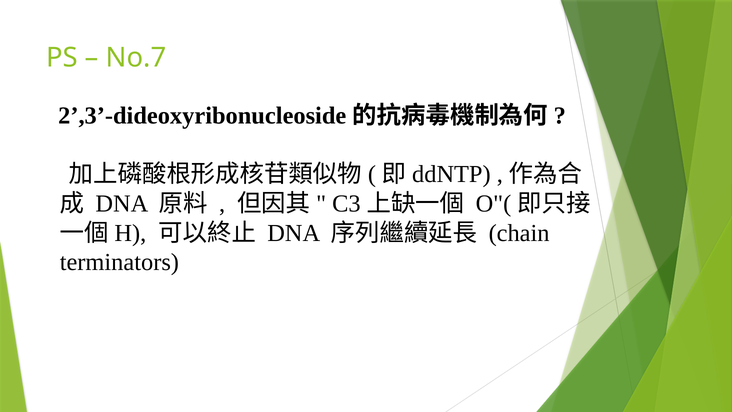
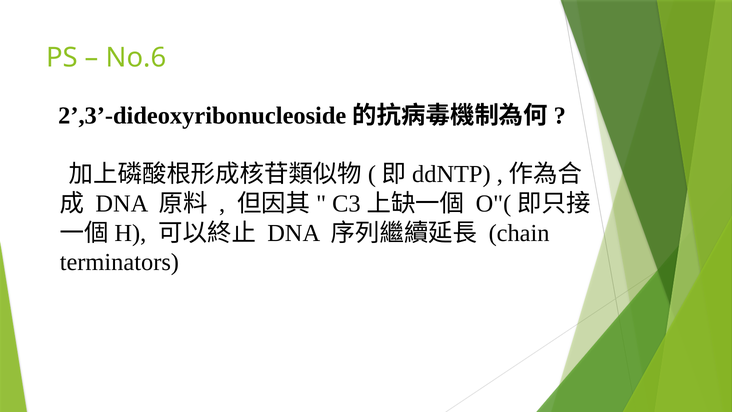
No.7: No.7 -> No.6
